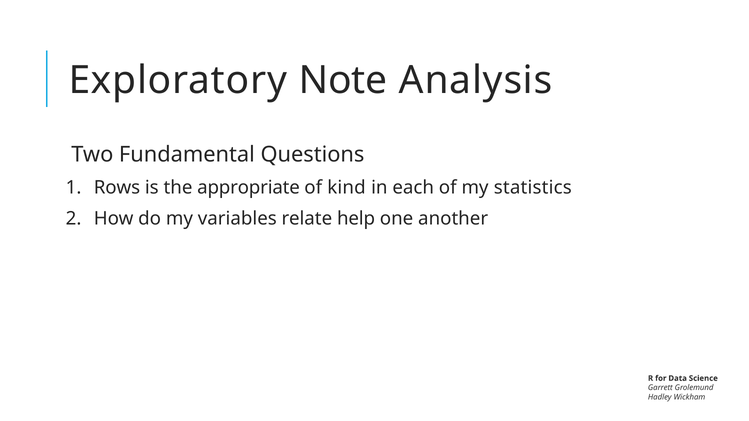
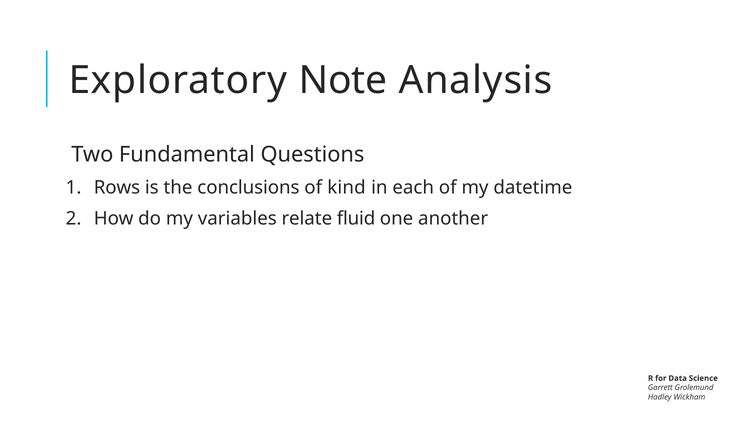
appropriate: appropriate -> conclusions
statistics: statistics -> datetime
help: help -> fluid
